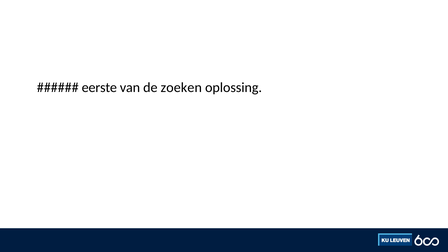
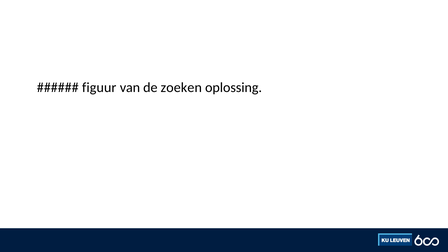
eerste: eerste -> figuur
